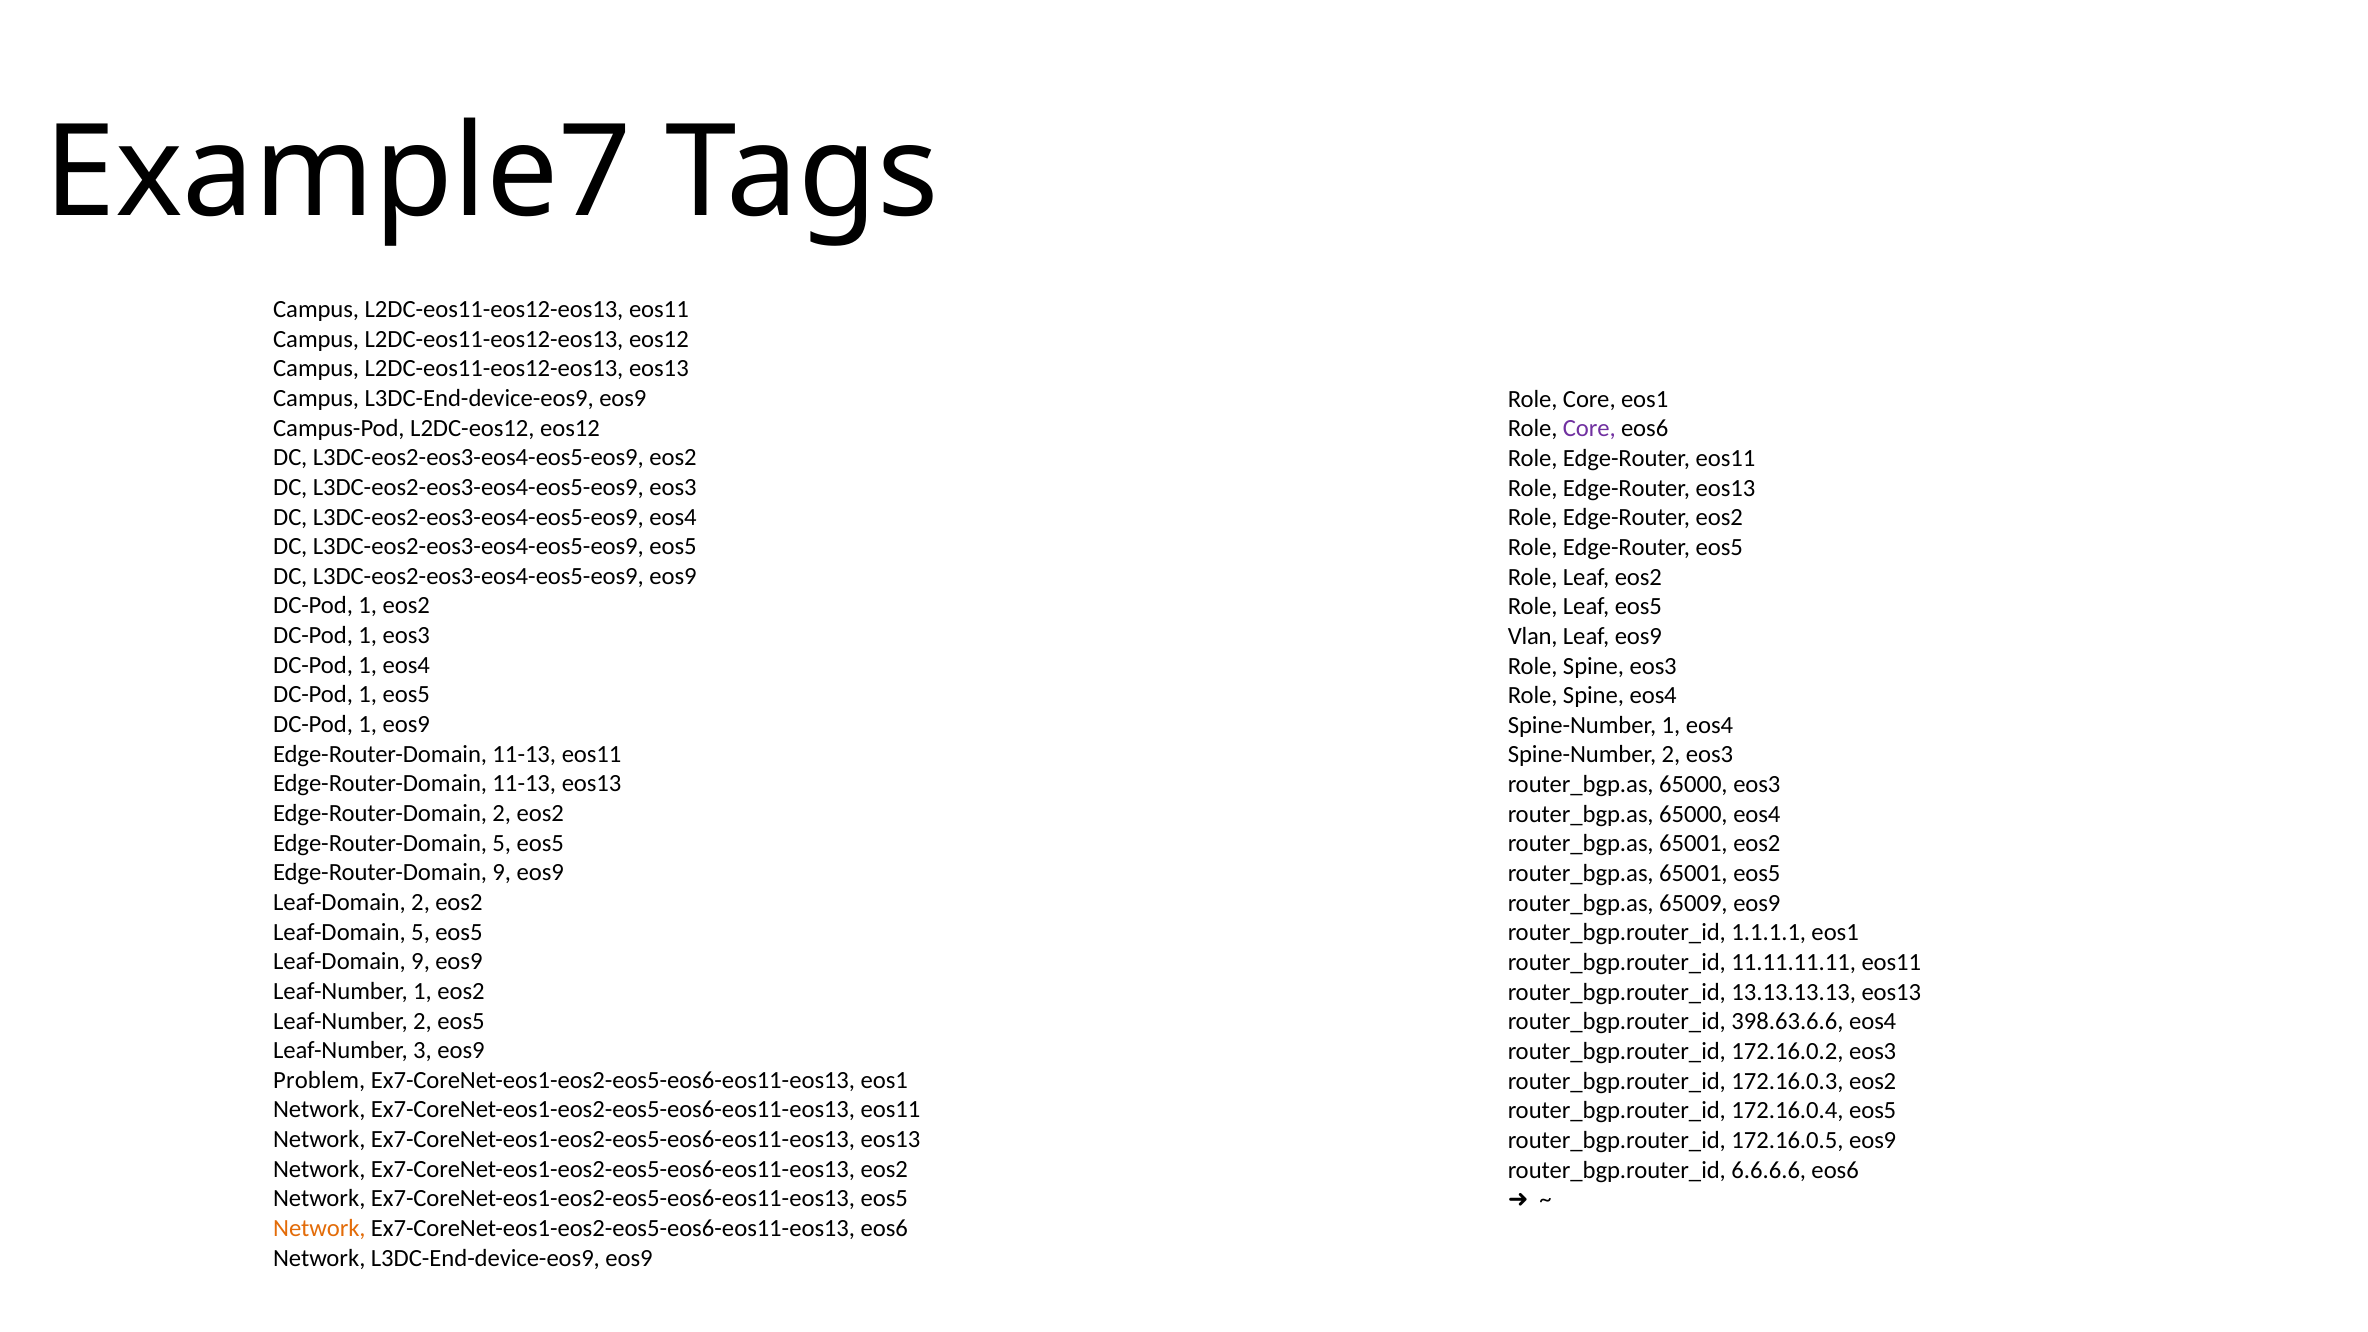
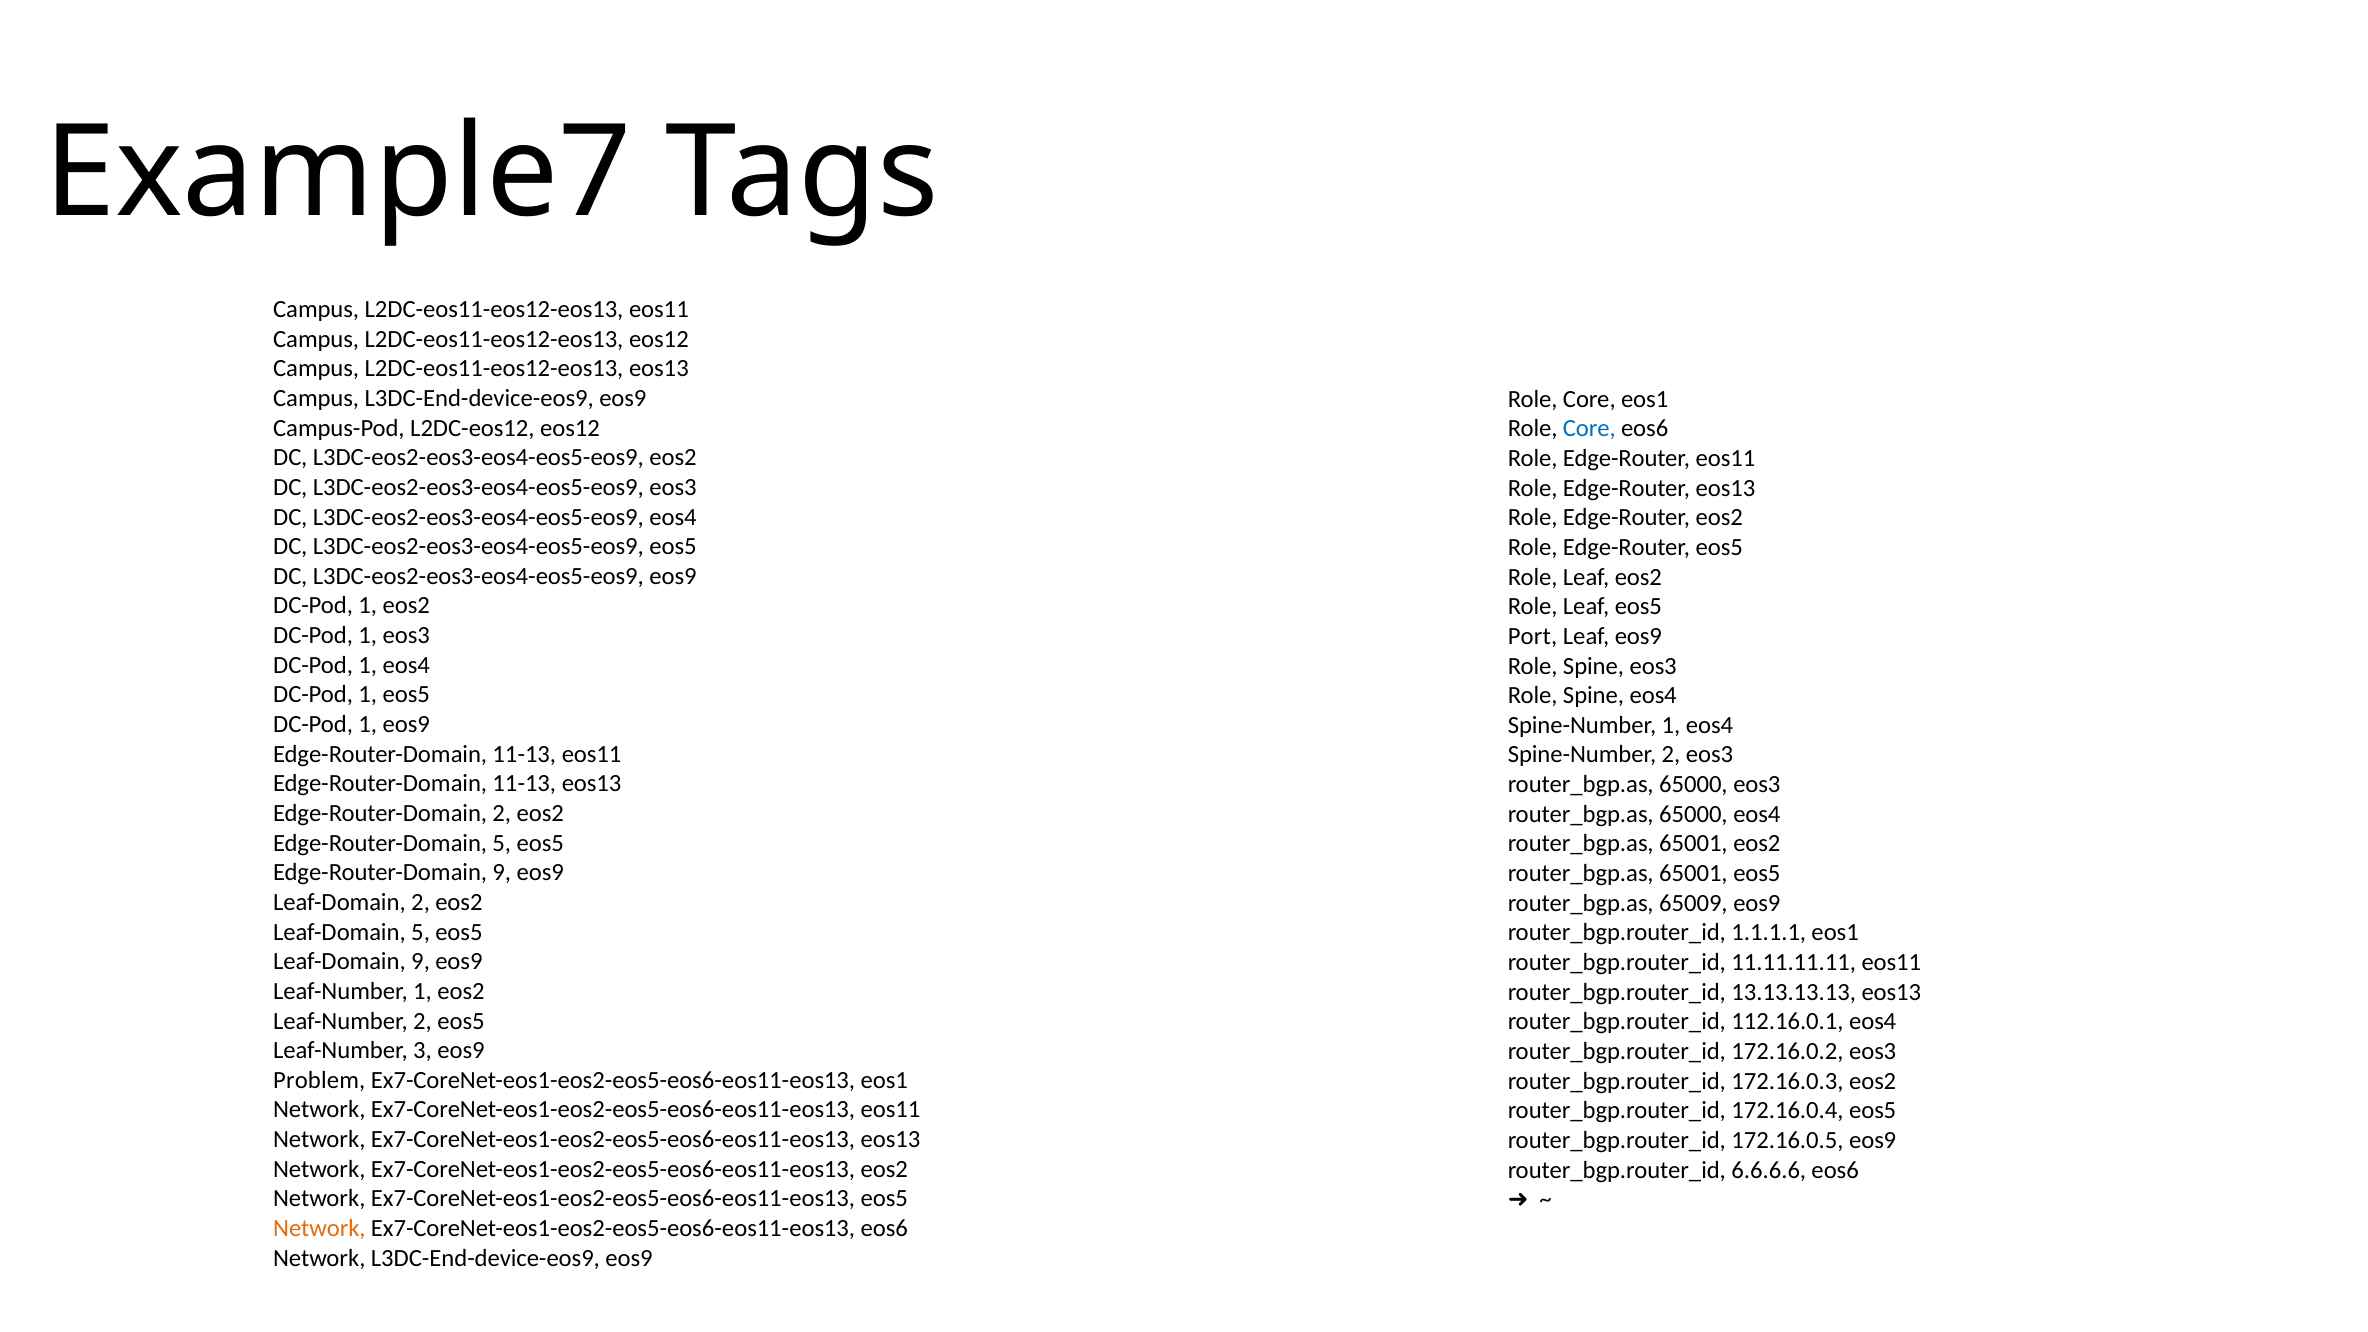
Core at (1589, 429) colour: purple -> blue
Vlan: Vlan -> Port
398.63.6.6: 398.63.6.6 -> 112.16.0.1
